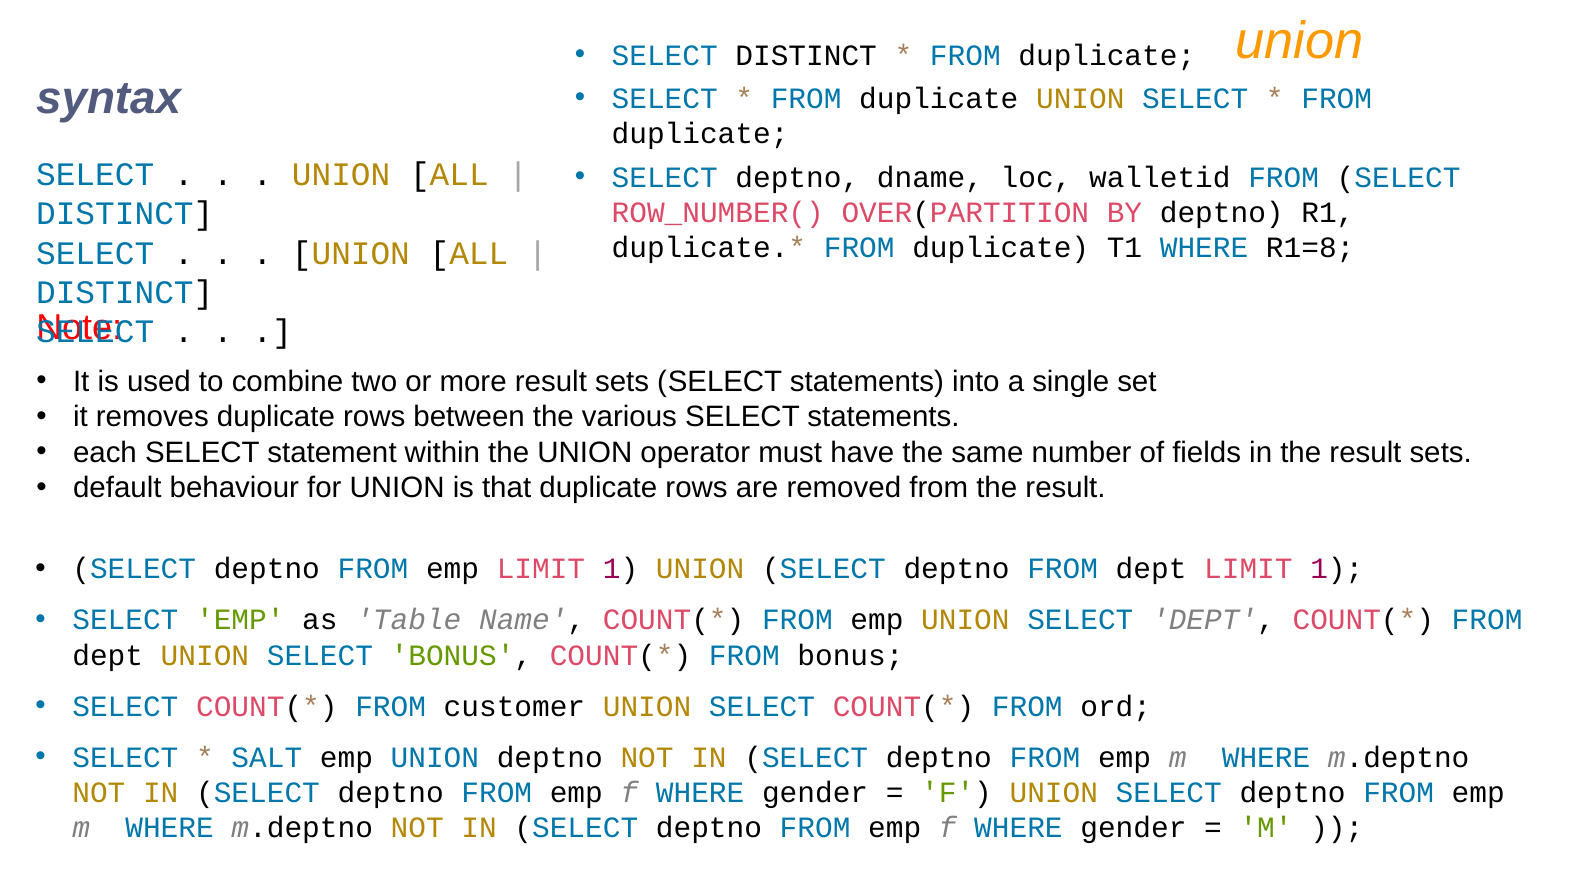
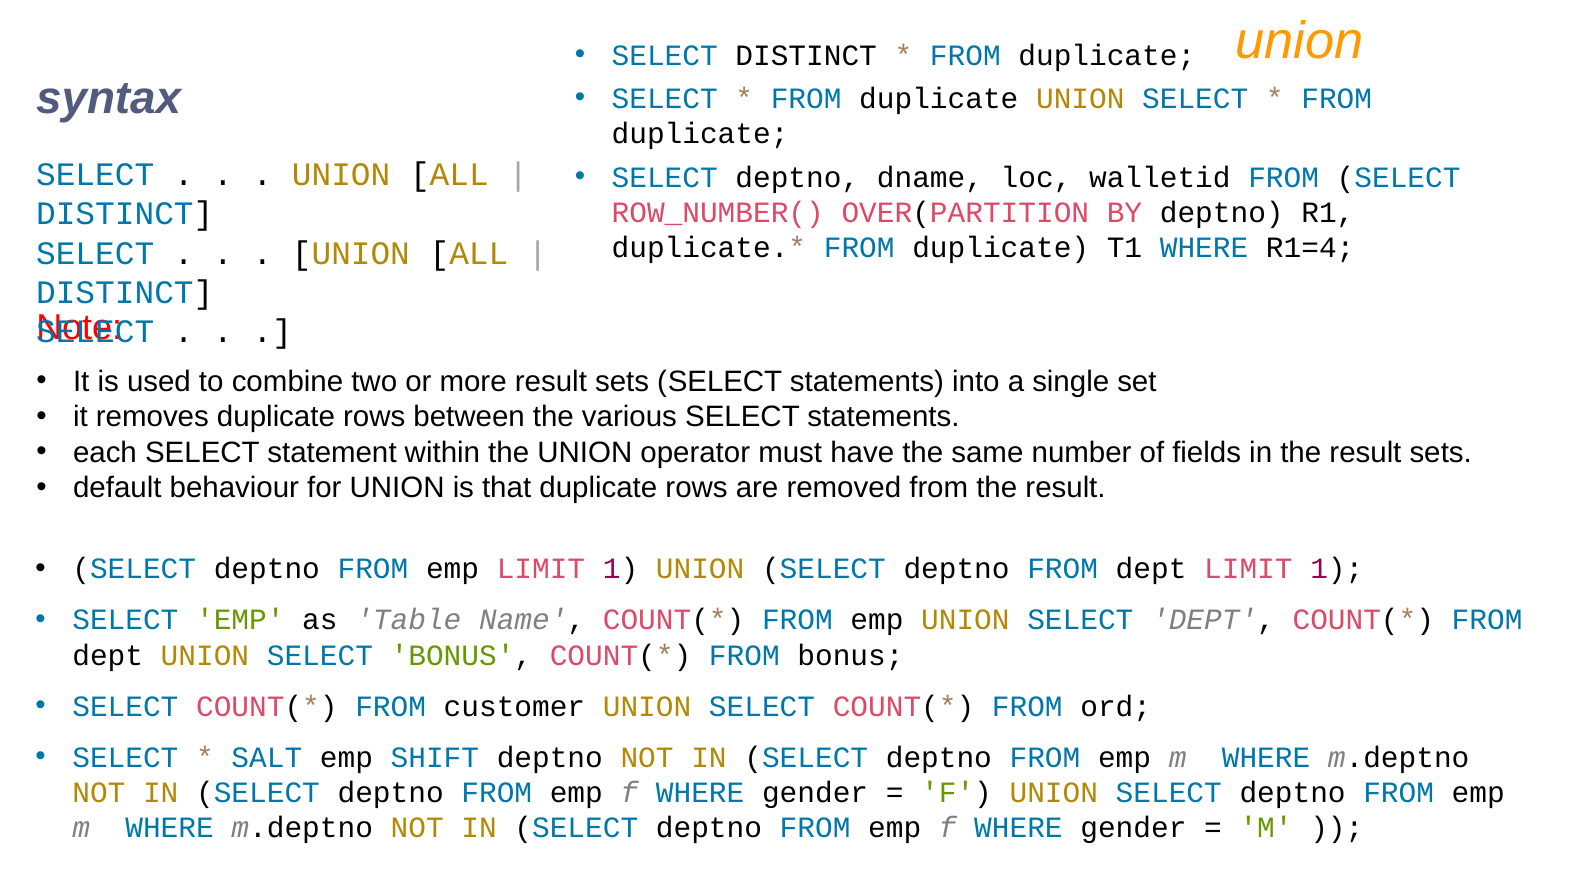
R1=8: R1=8 -> R1=4
UNION at (435, 758): UNION -> SHIFT
